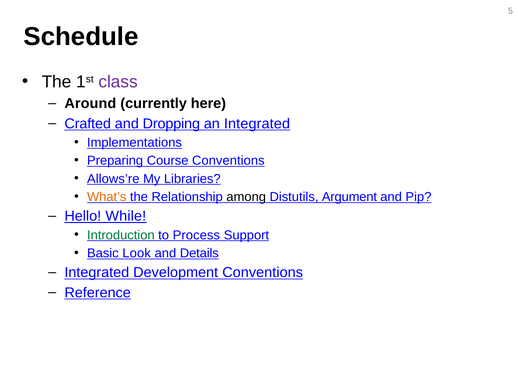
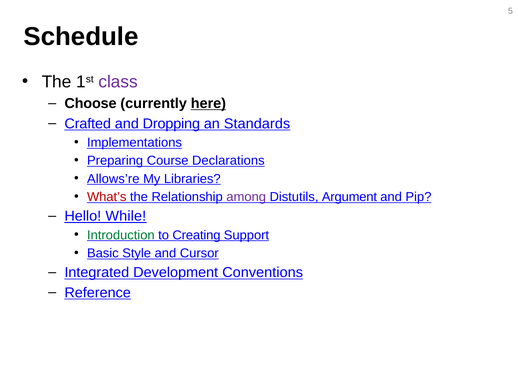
Around: Around -> Choose
here underline: none -> present
an Integrated: Integrated -> Standards
Course Conventions: Conventions -> Declarations
What’s colour: orange -> red
among colour: black -> purple
Process: Process -> Creating
Look: Look -> Style
Details: Details -> Cursor
